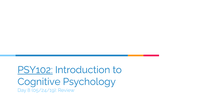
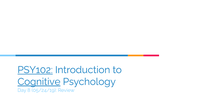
Cognitive underline: none -> present
